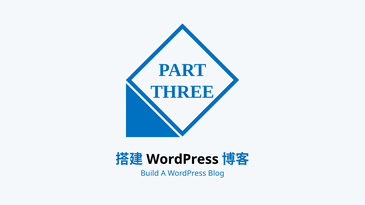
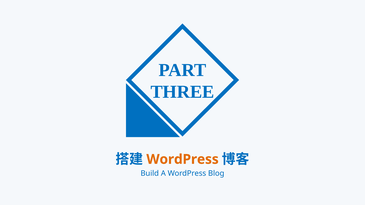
WordPress at (183, 160) colour: black -> orange
